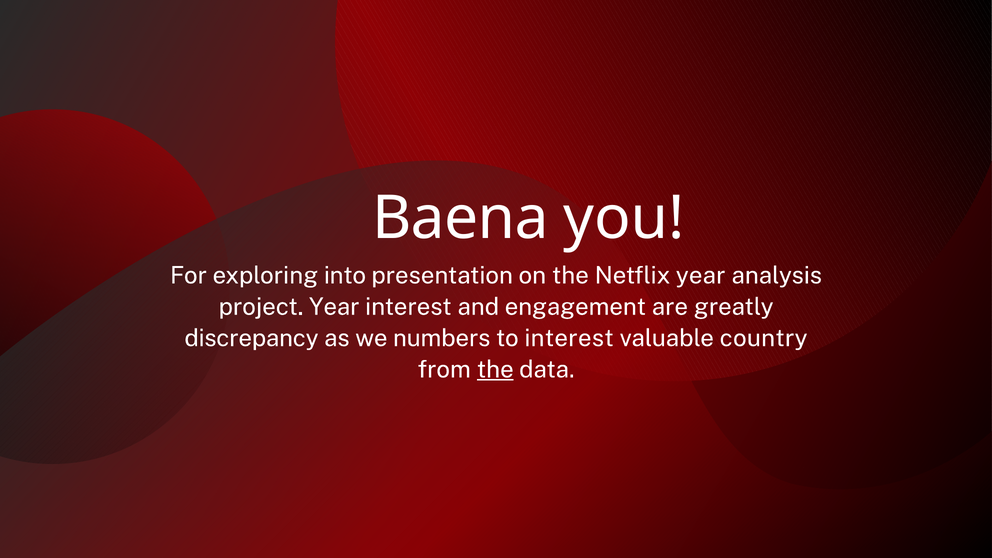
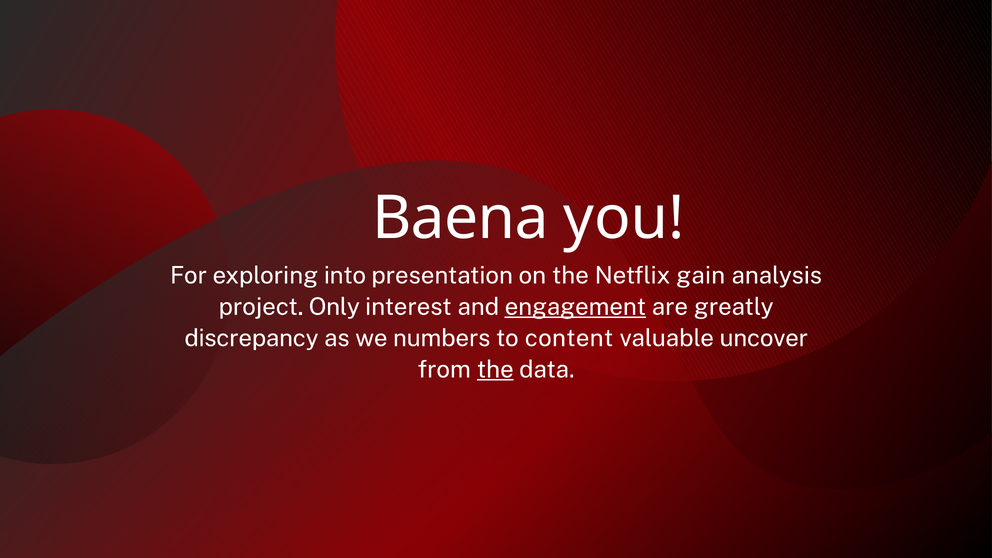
Netflix year: year -> gain
project Year: Year -> Only
engagement underline: none -> present
to interest: interest -> content
country: country -> uncover
